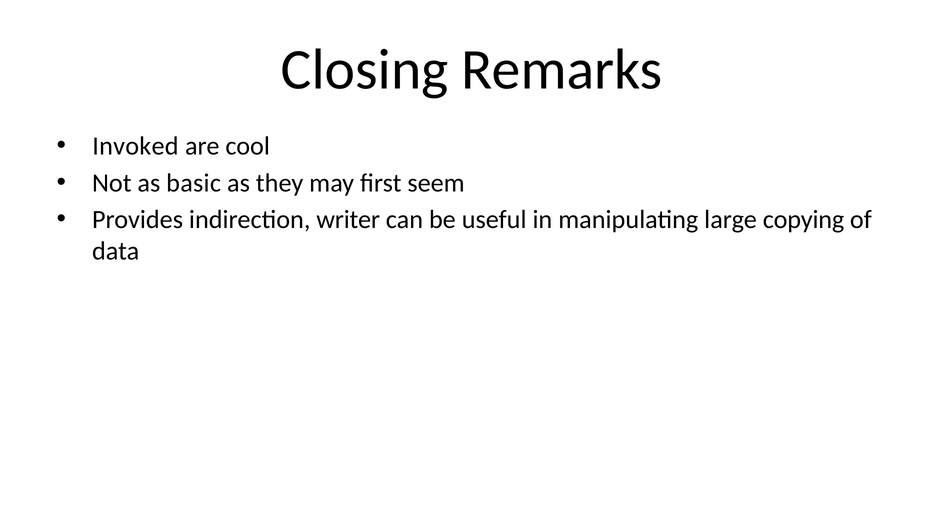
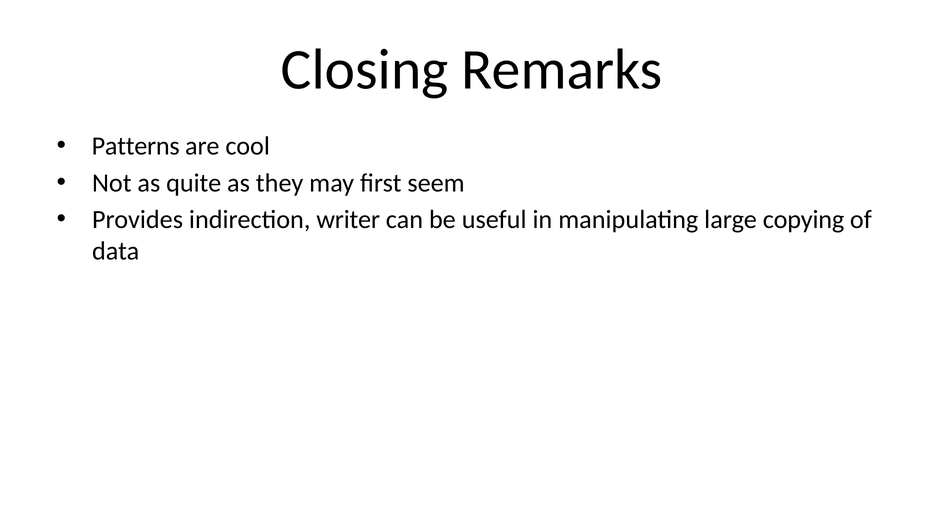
Invoked: Invoked -> Patterns
basic: basic -> quite
